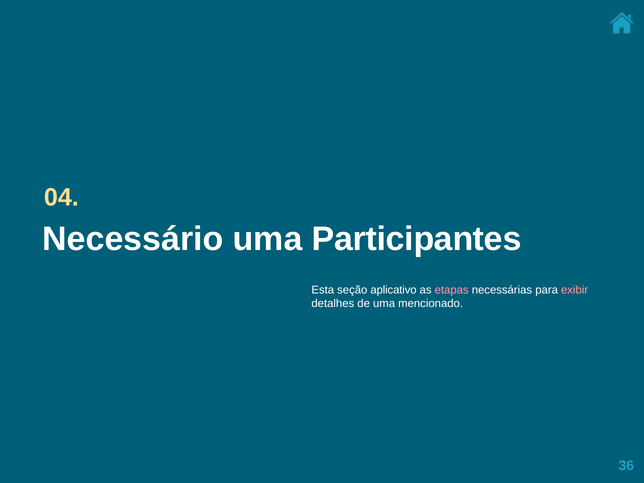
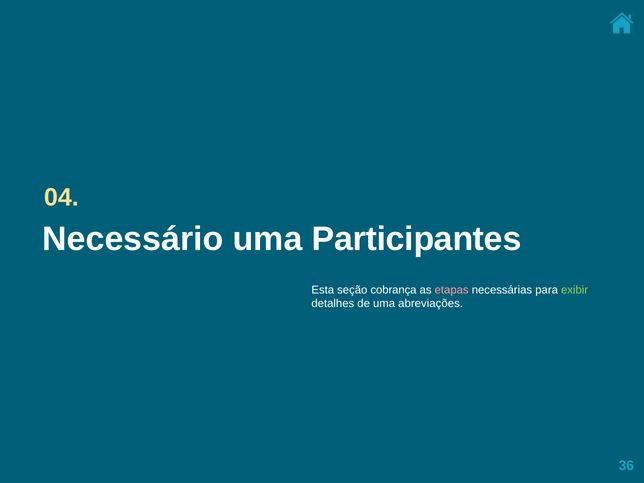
aplicativo: aplicativo -> cobrança
exibir colour: pink -> light green
mencionado: mencionado -> abreviações
